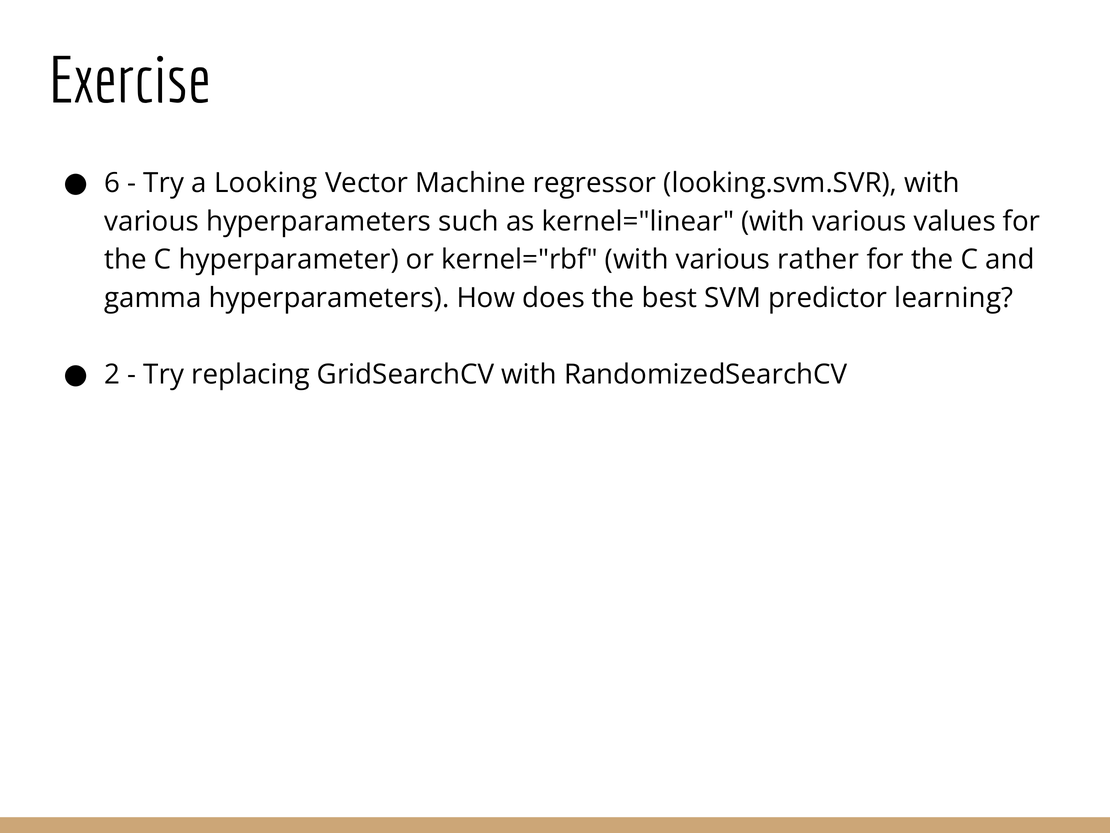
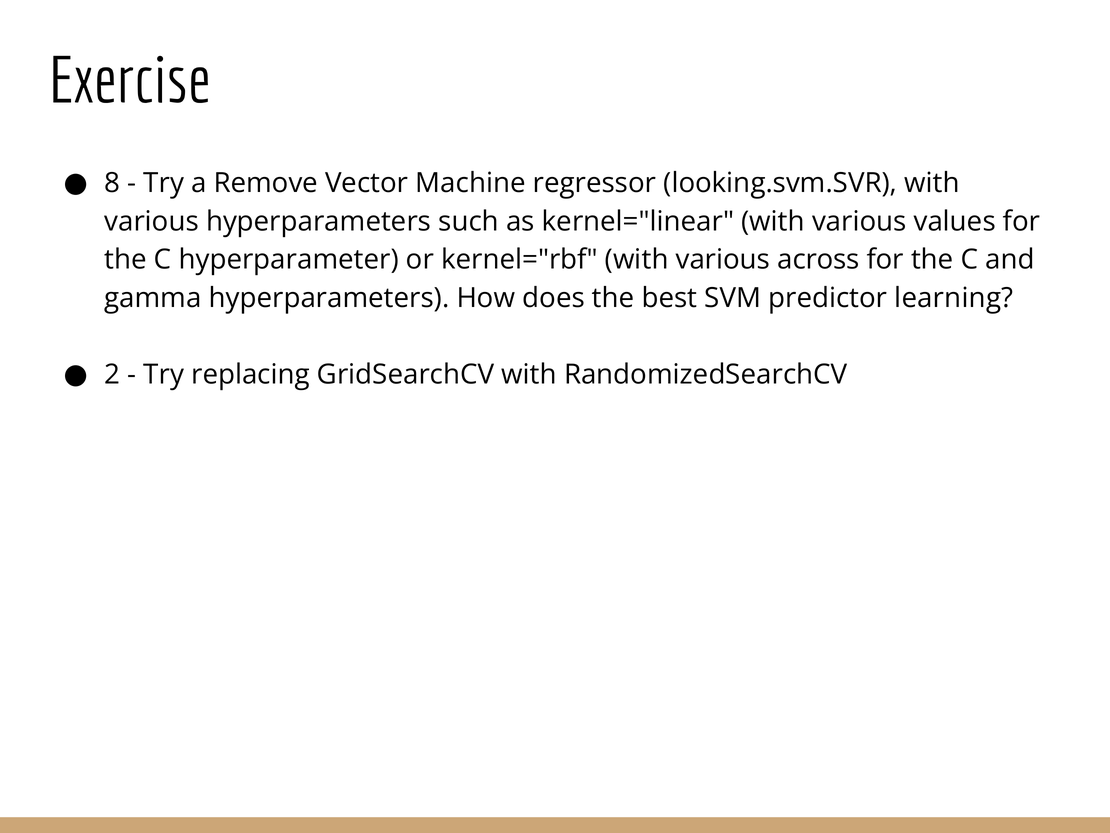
6: 6 -> 8
Looking: Looking -> Remove
rather: rather -> across
